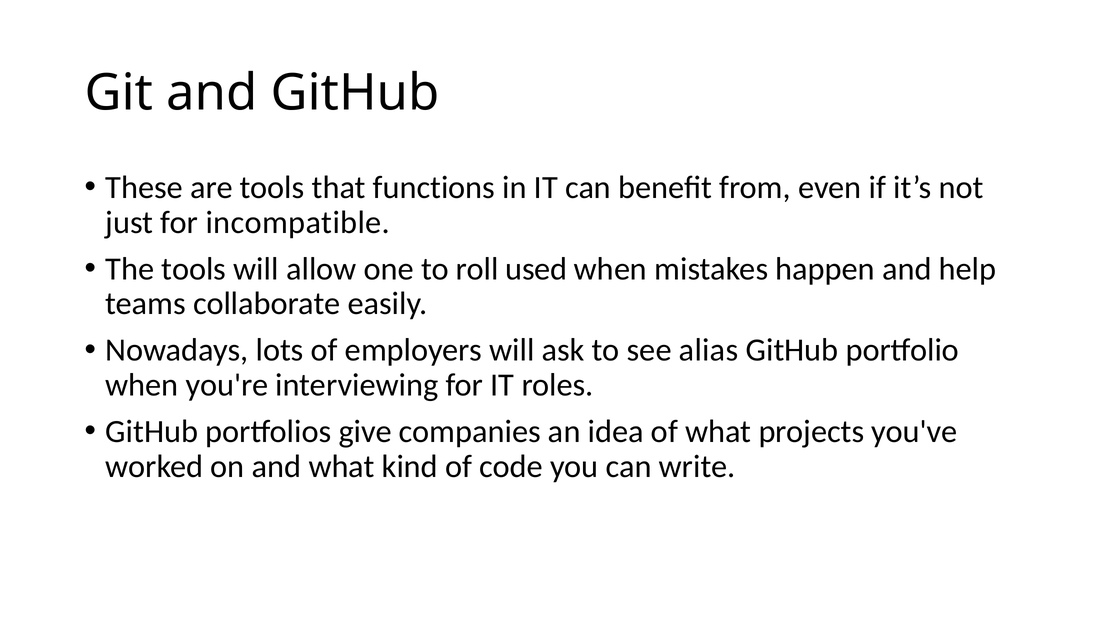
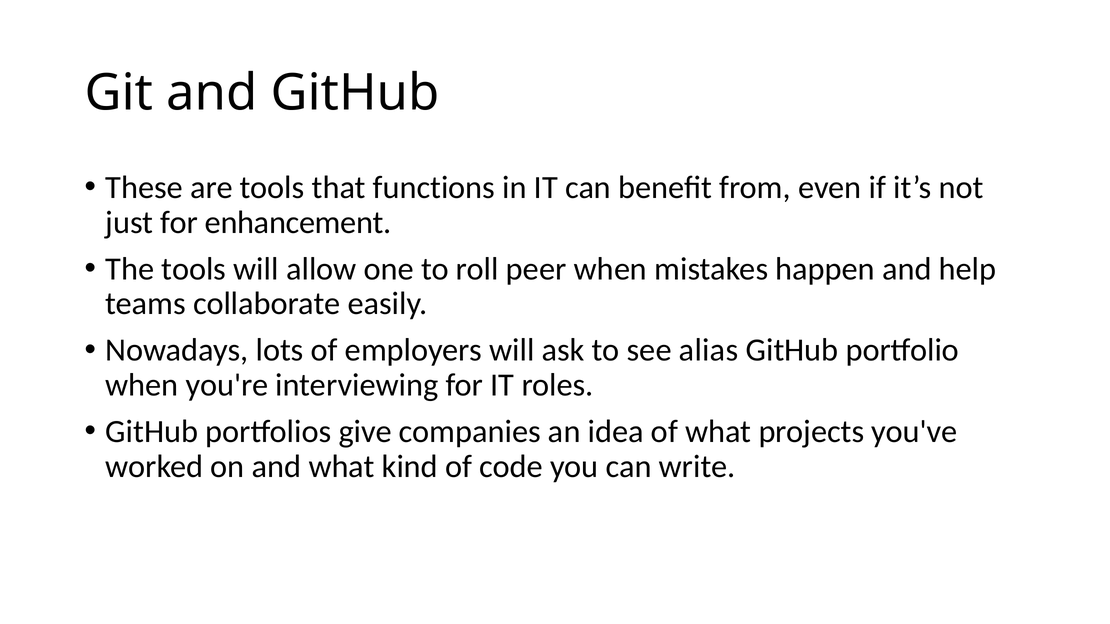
incompatible: incompatible -> enhancement
used: used -> peer
